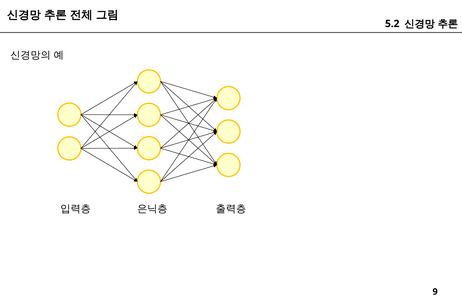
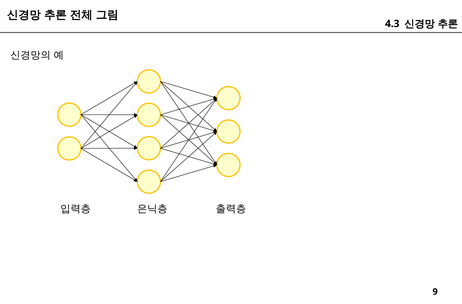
5.2: 5.2 -> 4.3
